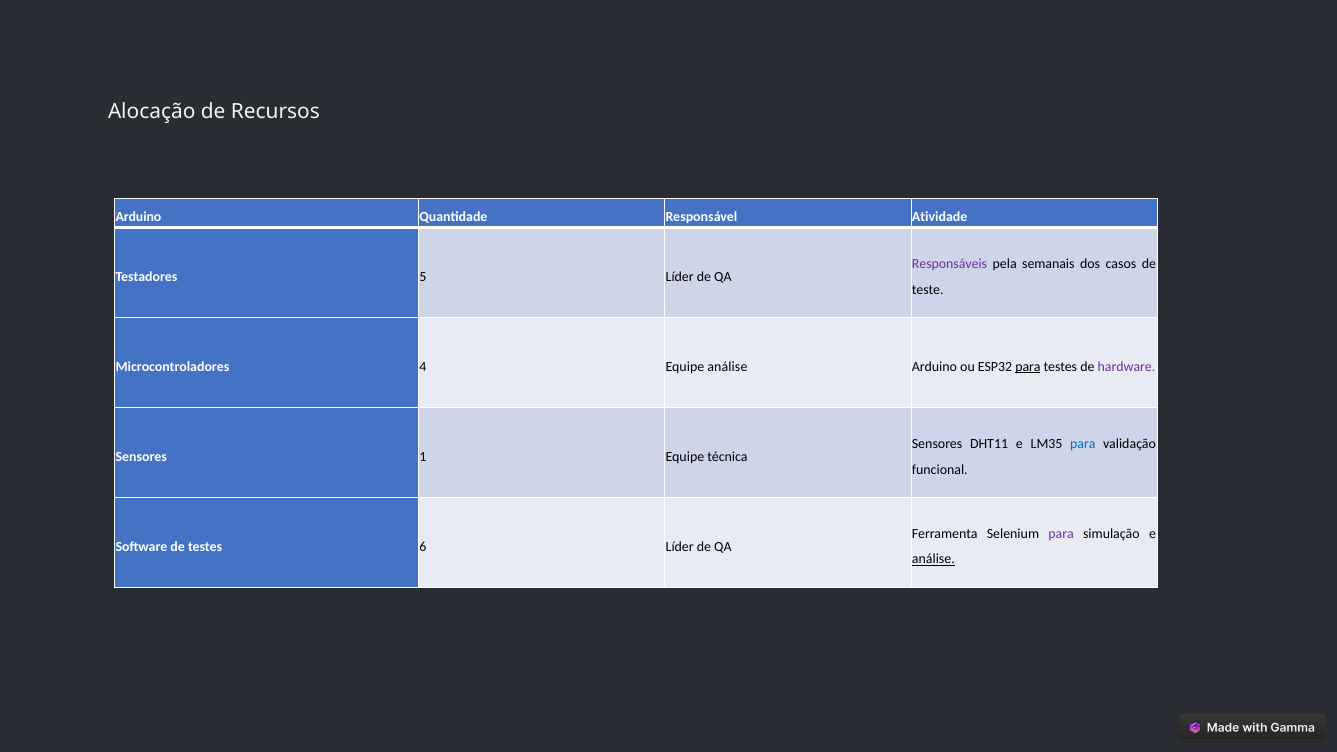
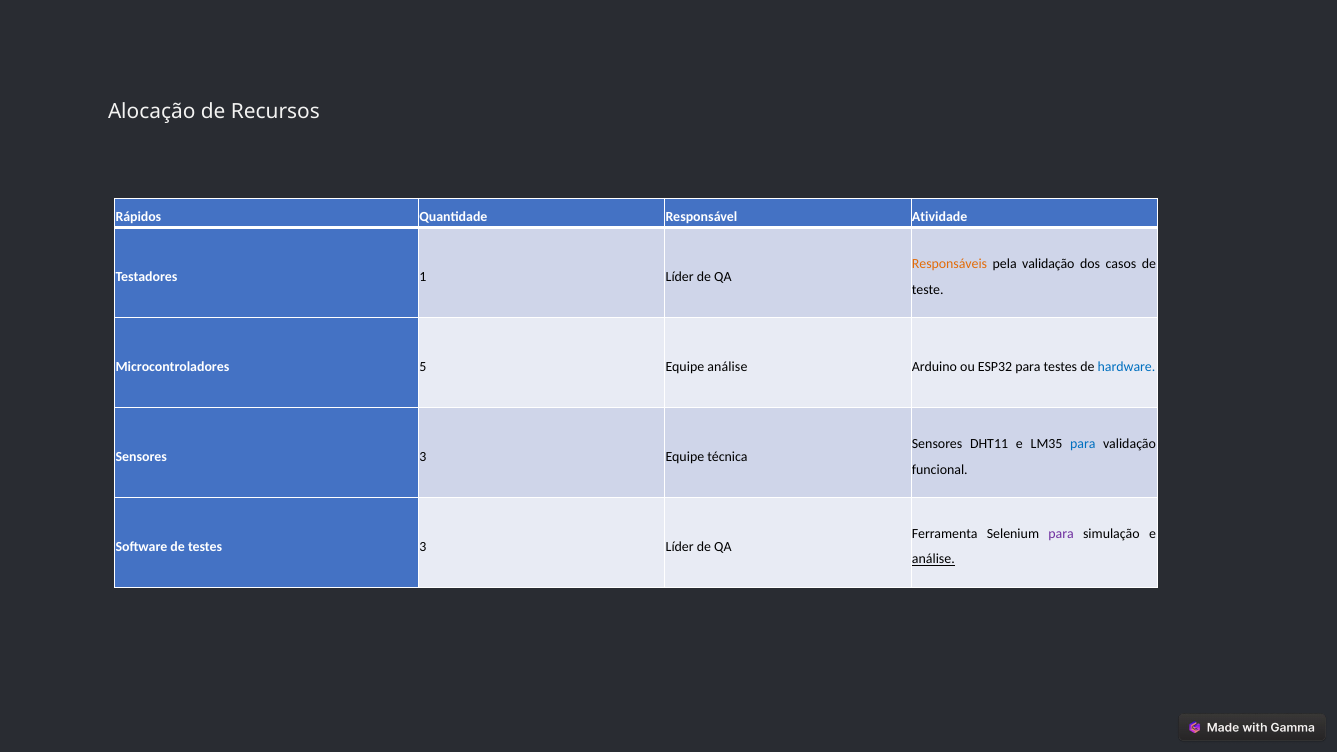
Arduino at (138, 217): Arduino -> Rápidos
Responsáveis colour: purple -> orange
pela semanais: semanais -> validação
5: 5 -> 1
4: 4 -> 5
para at (1028, 367) underline: present -> none
hardware colour: purple -> blue
Sensores 1: 1 -> 3
testes 6: 6 -> 3
